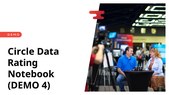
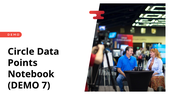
Rating: Rating -> Points
4: 4 -> 7
